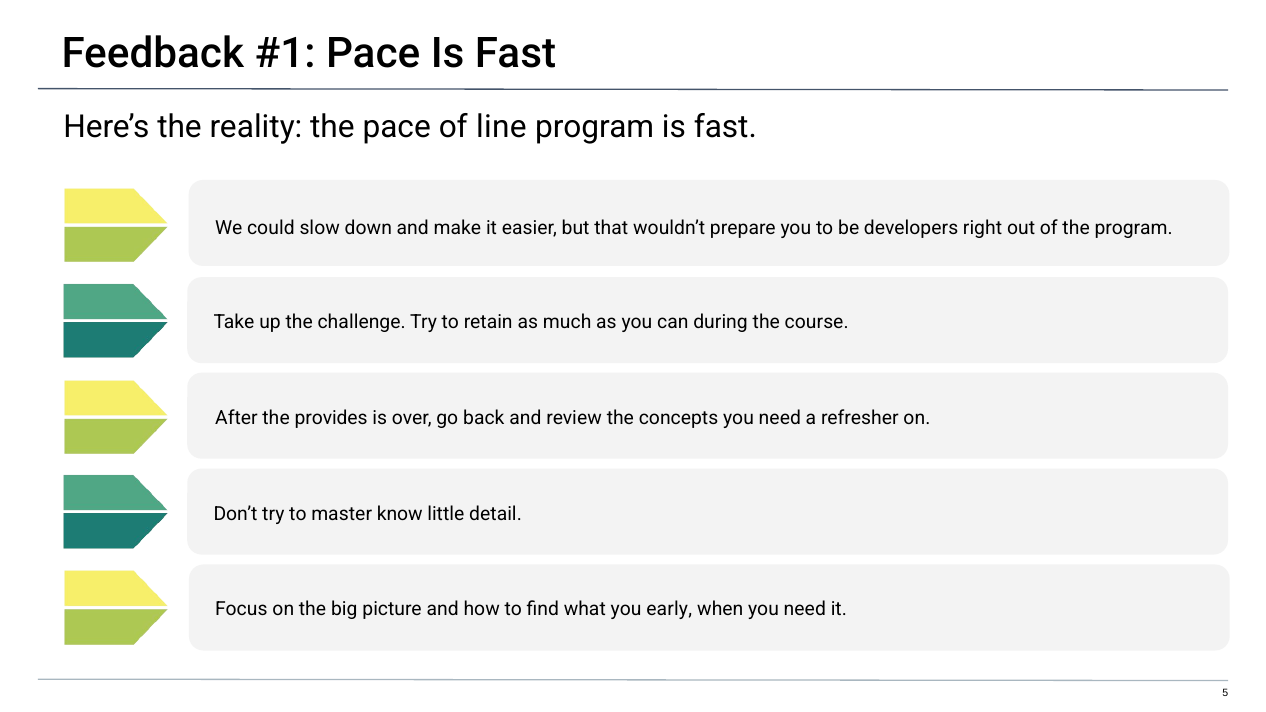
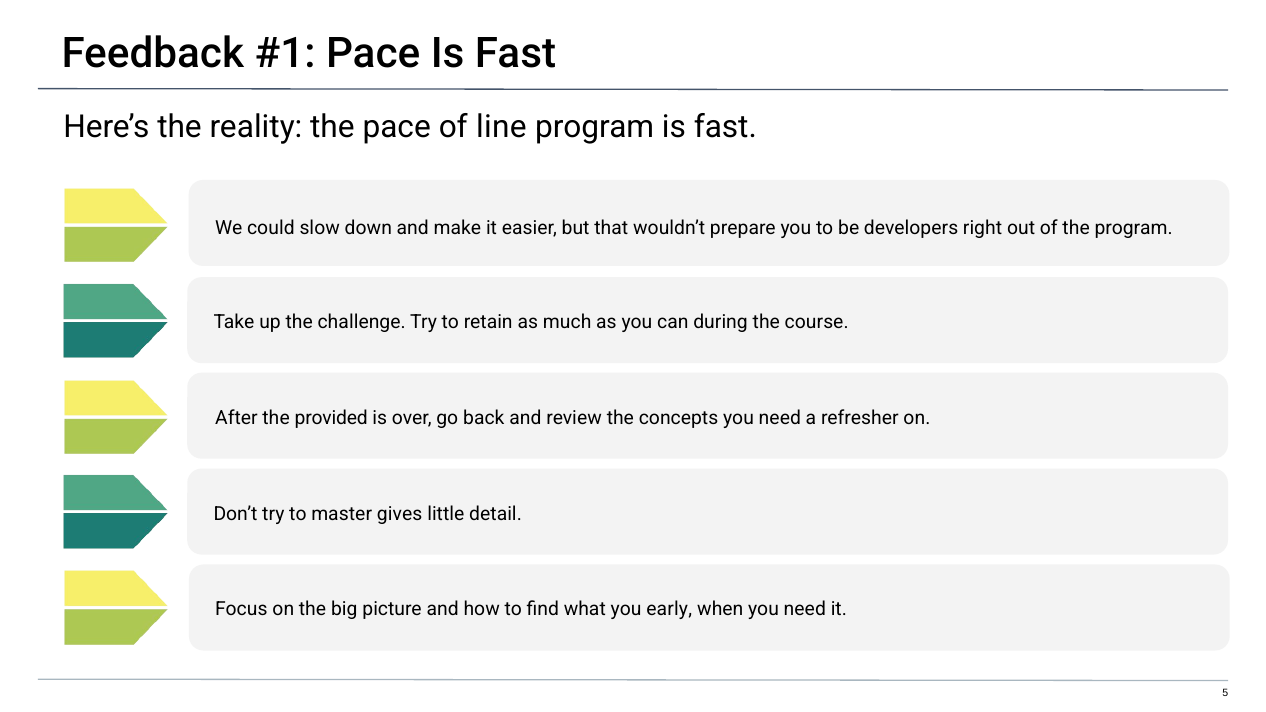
provides: provides -> provided
know: know -> gives
